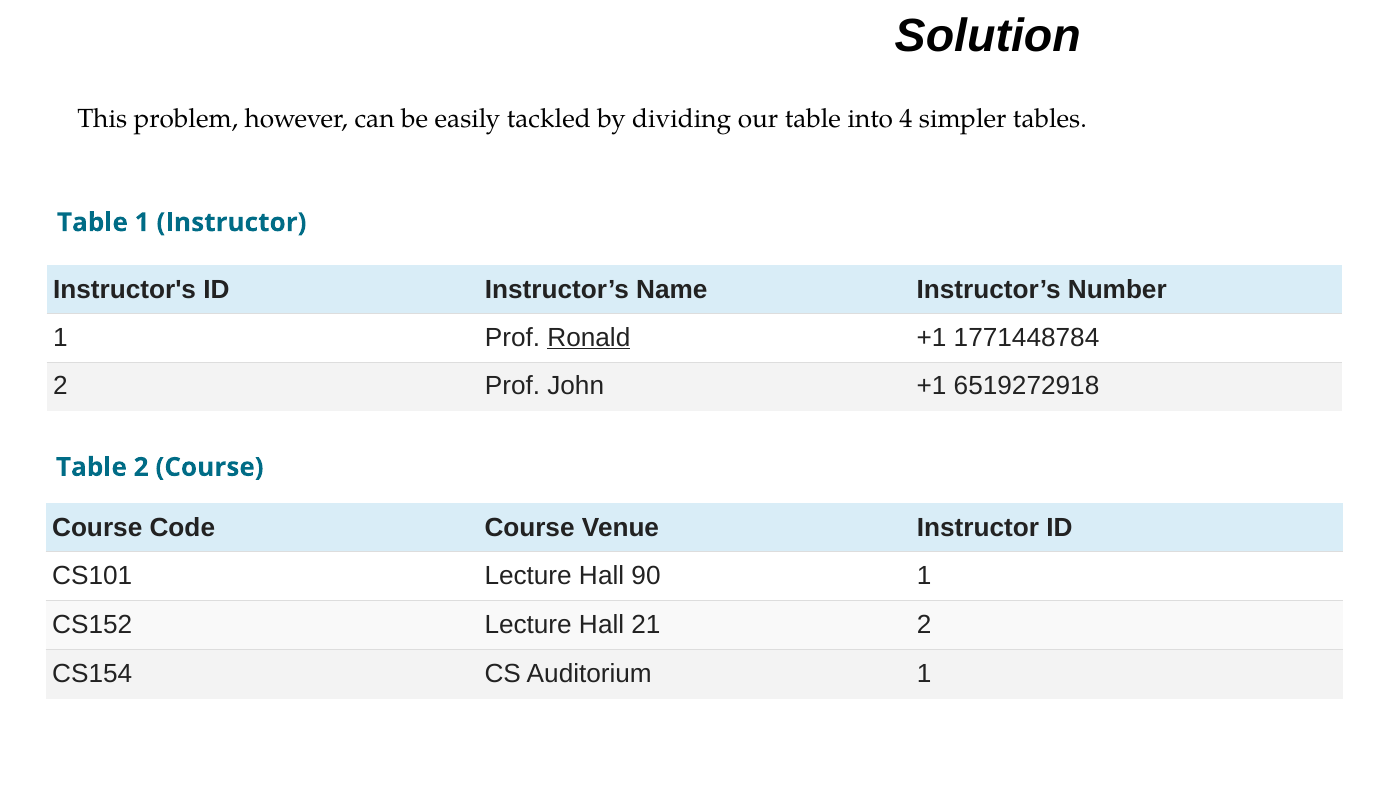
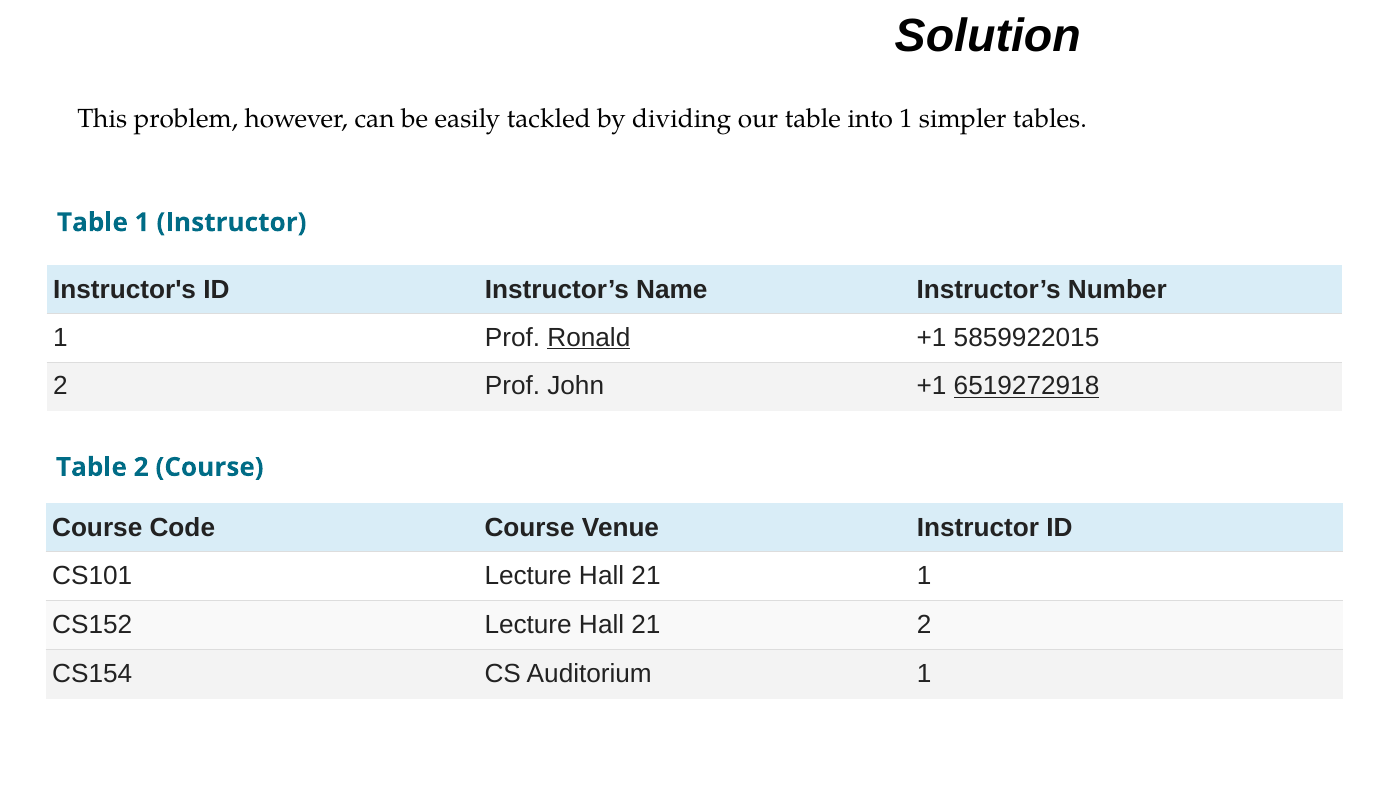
into 4: 4 -> 1
1771448784: 1771448784 -> 5859922015
6519272918 underline: none -> present
CS101 Lecture Hall 90: 90 -> 21
